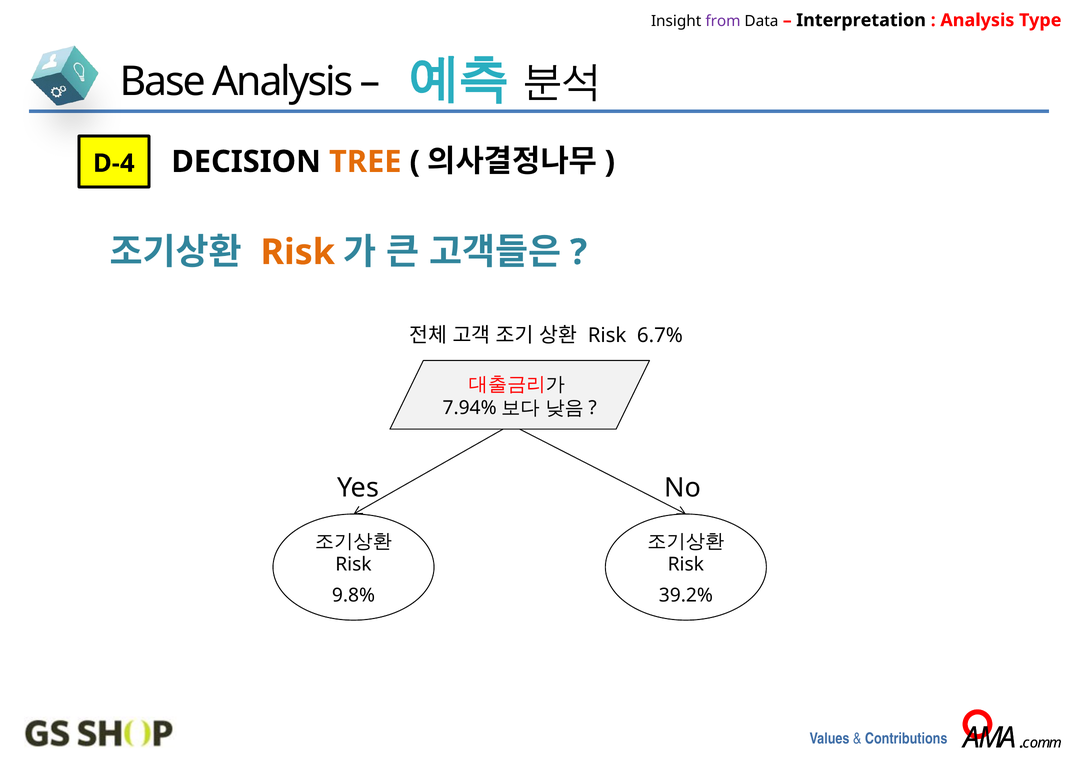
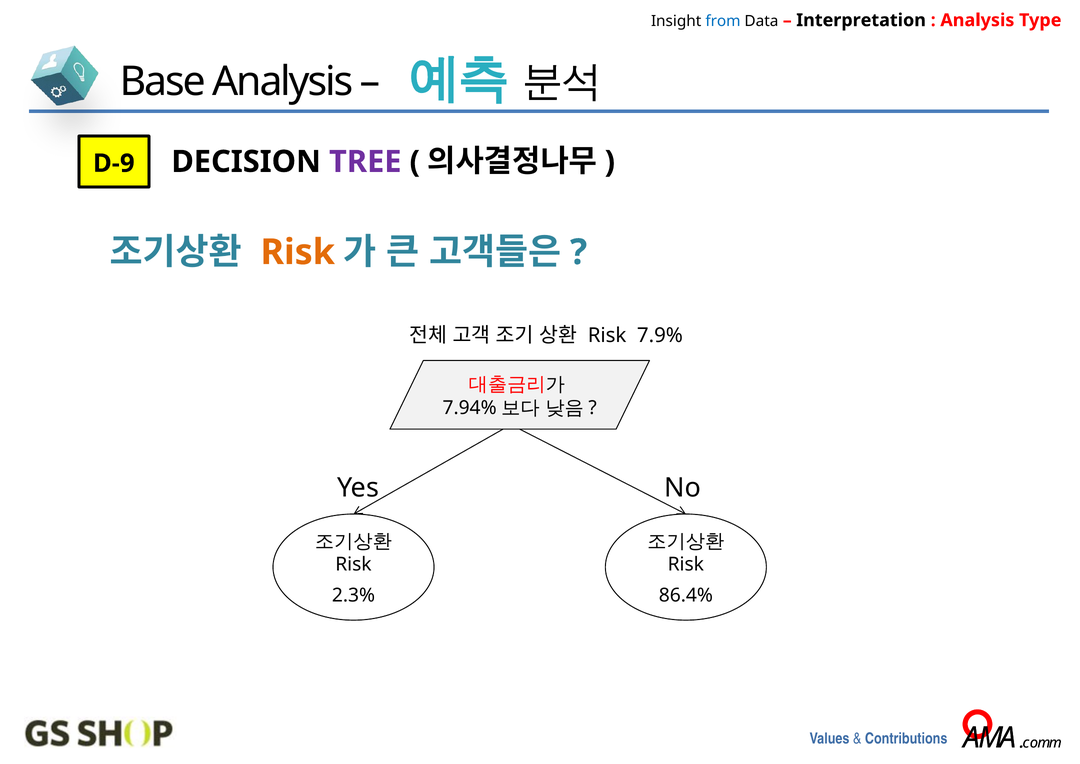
from colour: purple -> blue
TREE colour: orange -> purple
D-4: D-4 -> D-9
6.7%: 6.7% -> 7.9%
9.8%: 9.8% -> 2.3%
39.2%: 39.2% -> 86.4%
